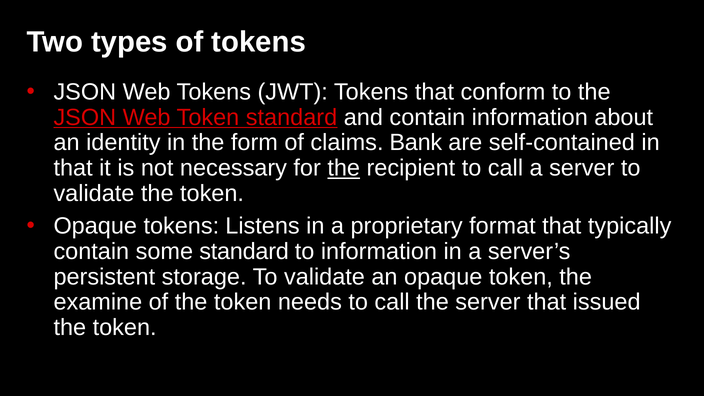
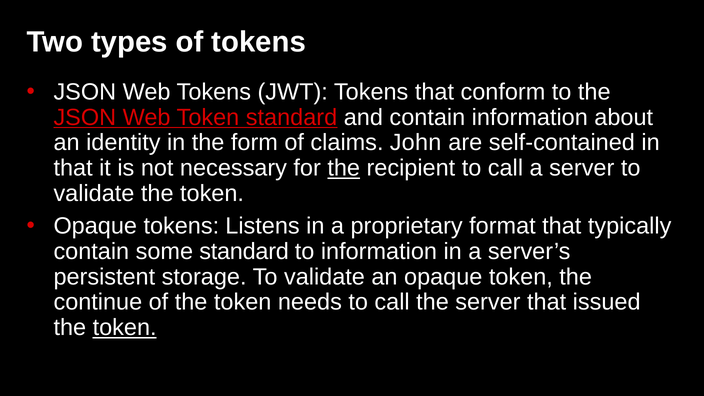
Bank: Bank -> John
examine: examine -> continue
token at (125, 328) underline: none -> present
